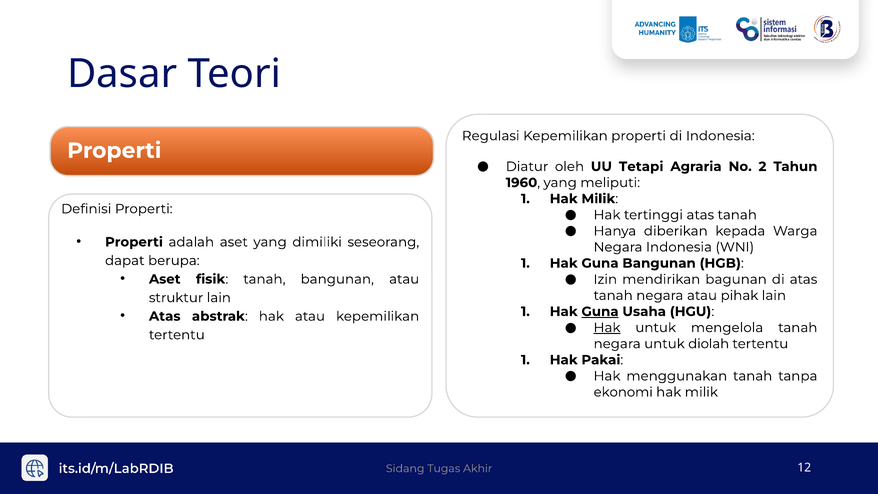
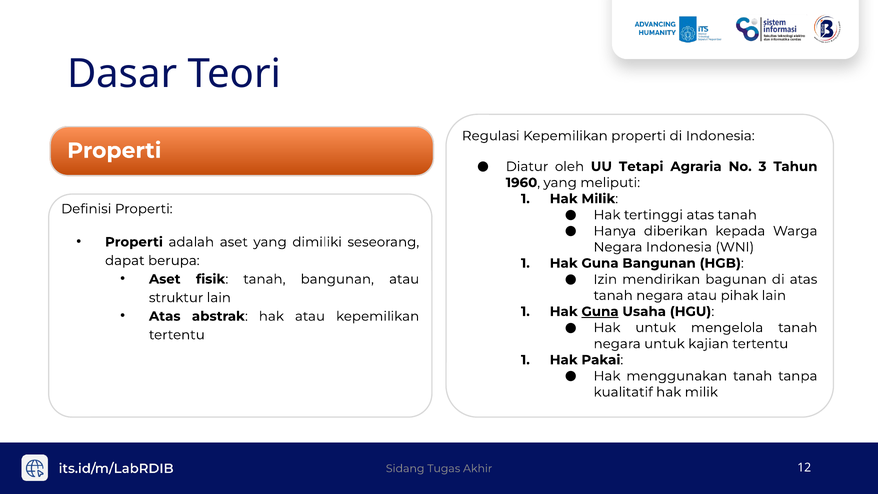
2: 2 -> 3
Hak at (607, 328) underline: present -> none
diolah: diolah -> kajian
ekonomi: ekonomi -> kualitatif
